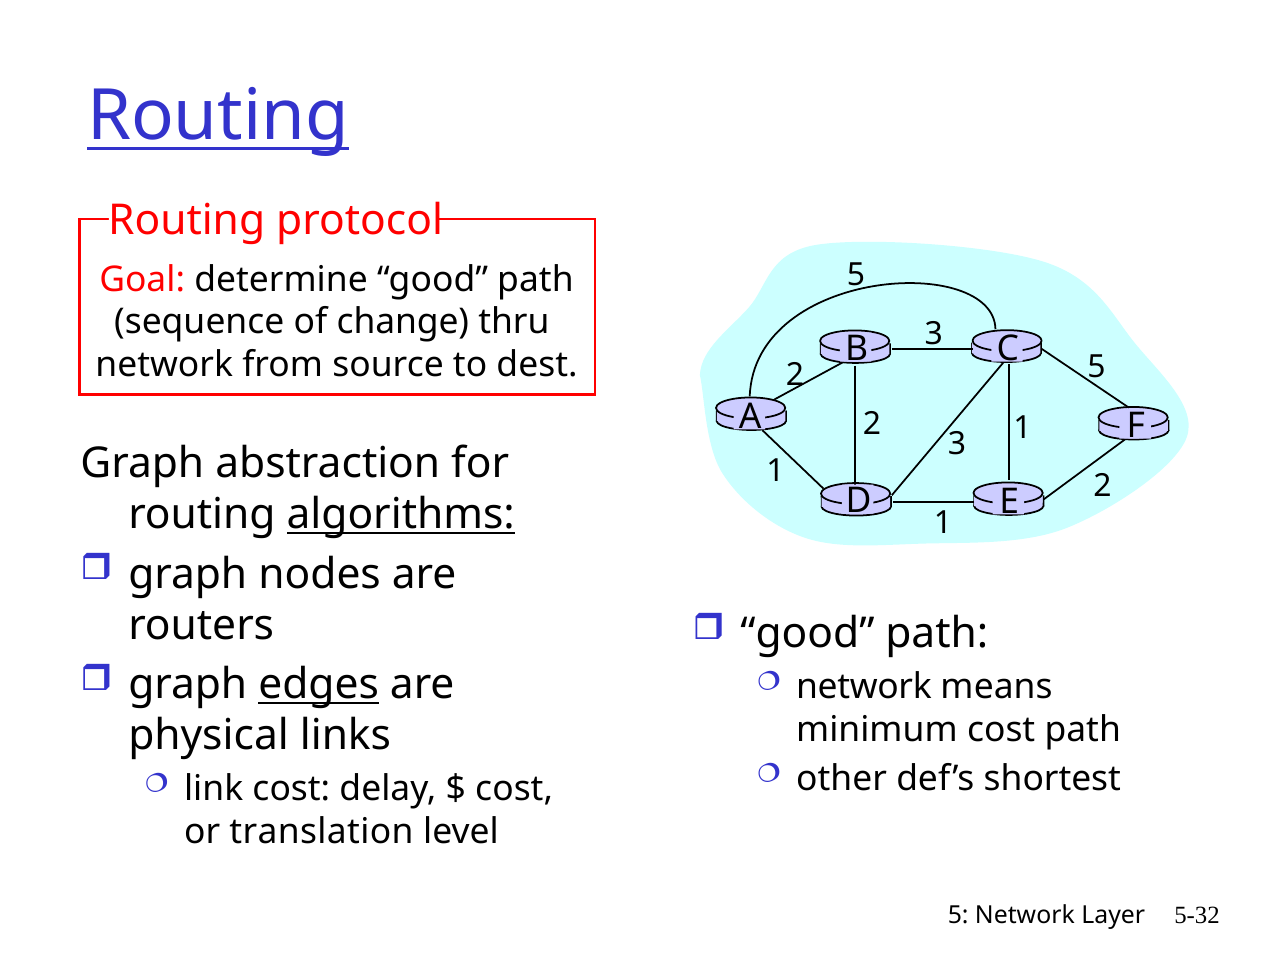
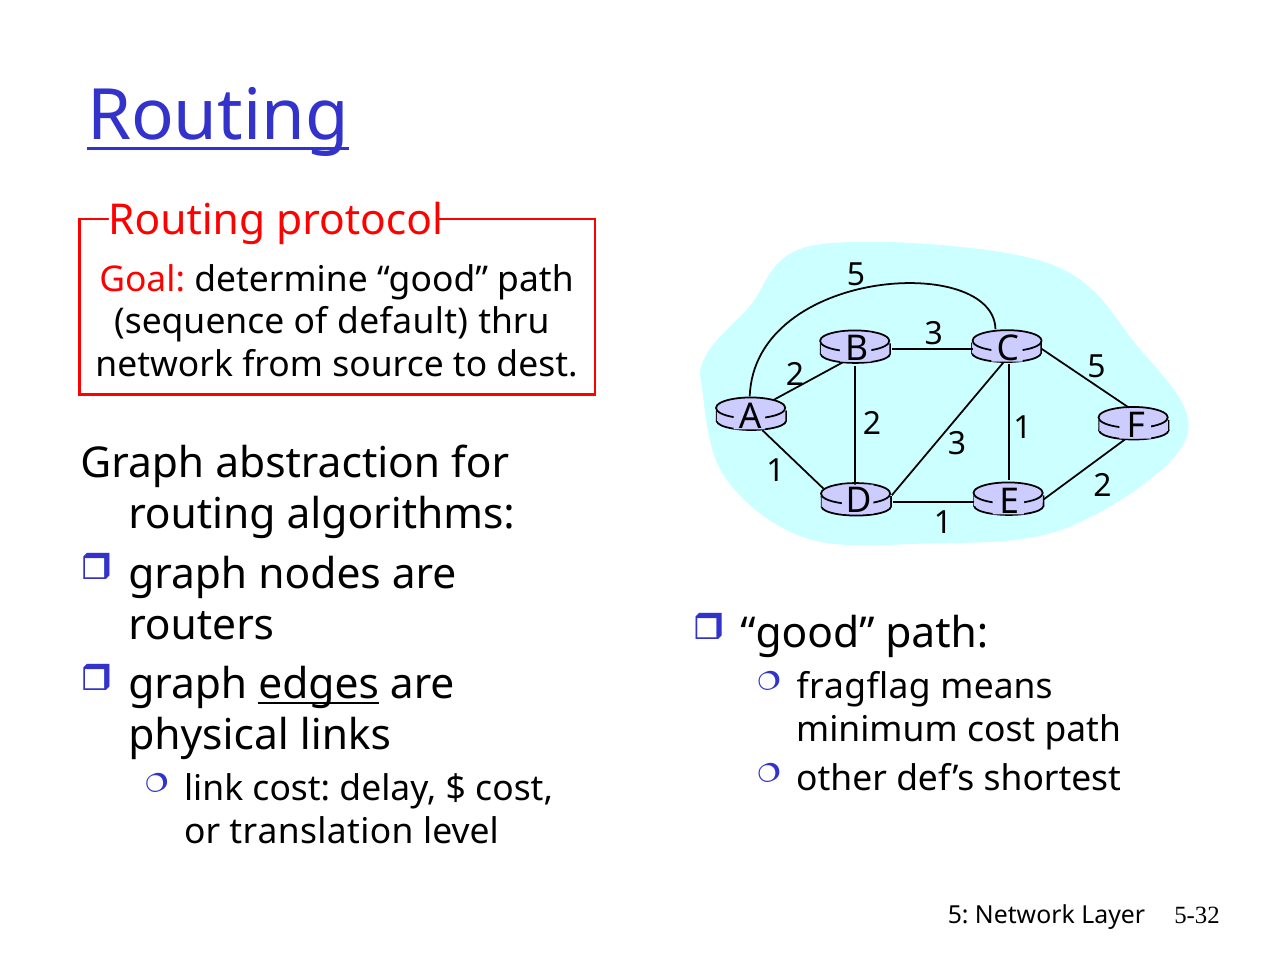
change: change -> default
algorithms underline: present -> none
network at (864, 687): network -> fragflag
